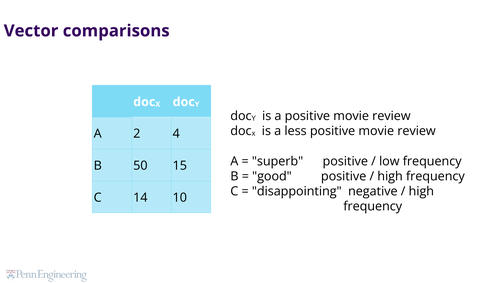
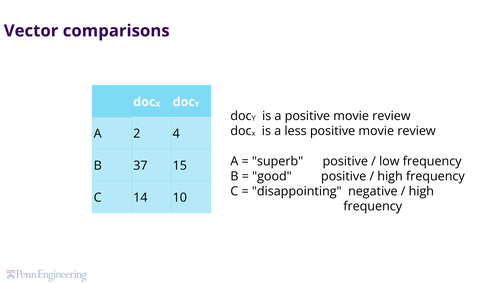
50: 50 -> 37
